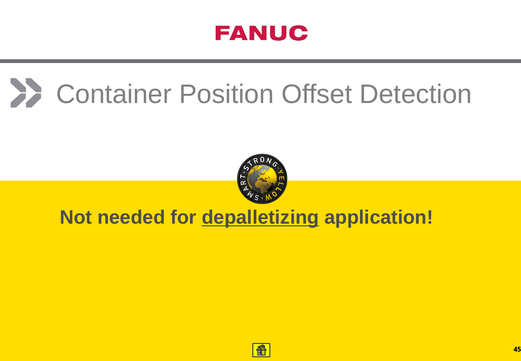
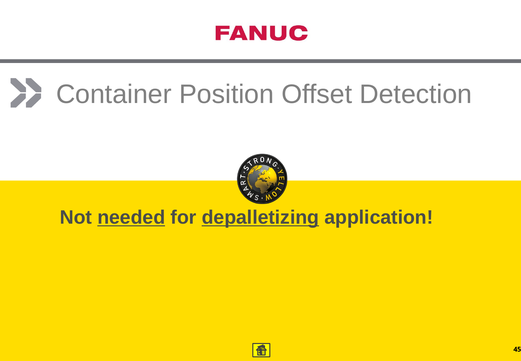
needed underline: none -> present
